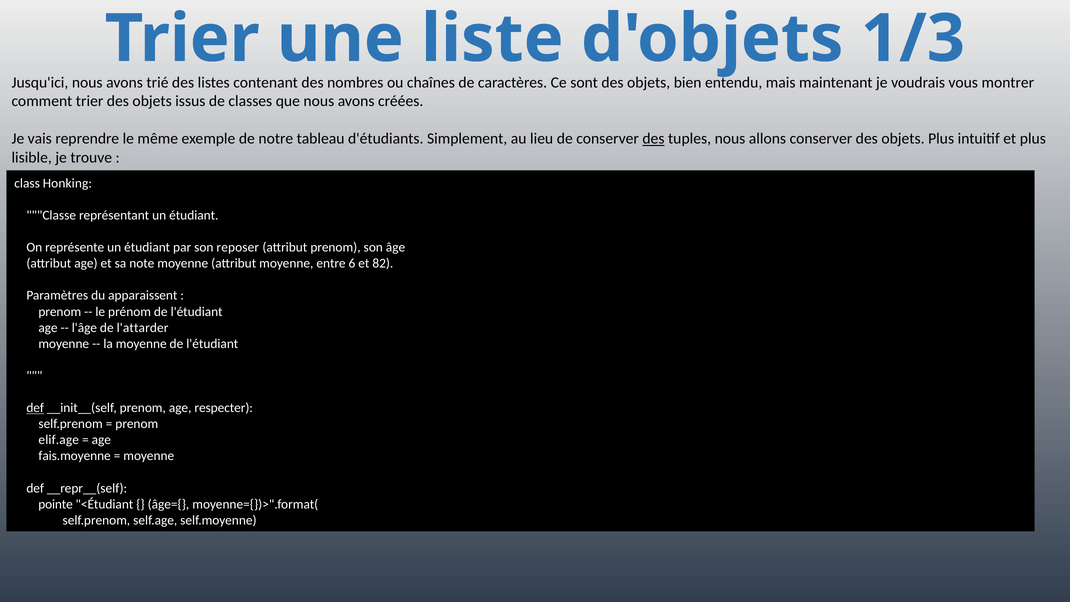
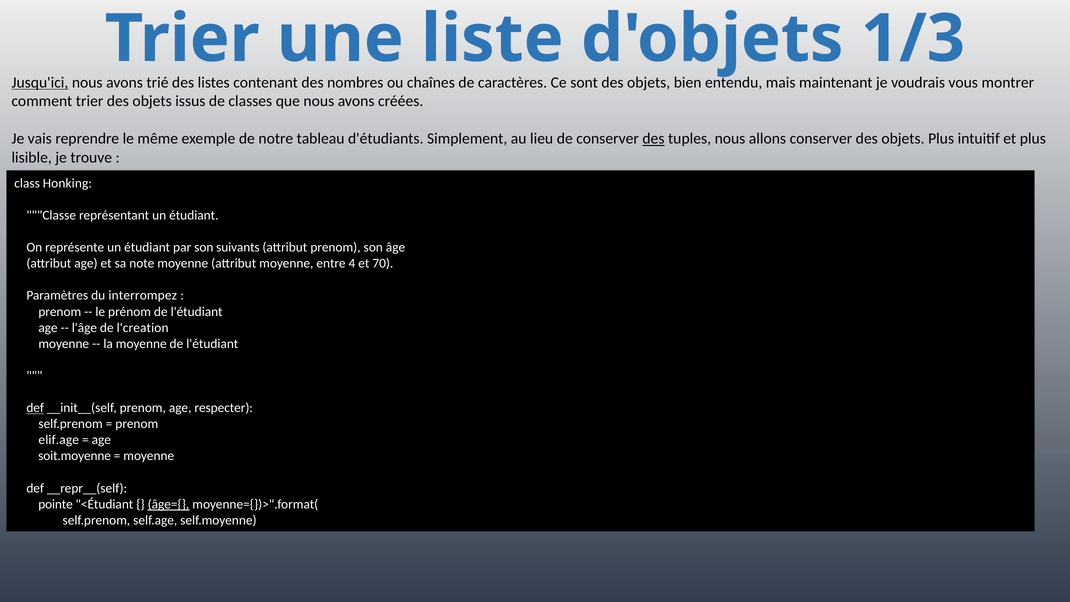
Jusqu'ici underline: none -> present
reposer: reposer -> suivants
6: 6 -> 4
82: 82 -> 70
apparaissent: apparaissent -> interrompez
l'attarder: l'attarder -> l'creation
fais.moyenne: fais.moyenne -> soit.moyenne
âge={ underline: none -> present
